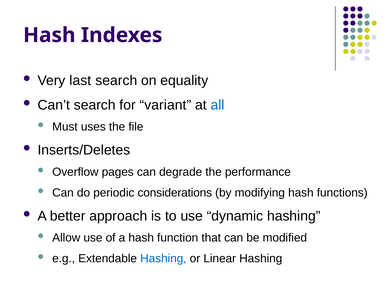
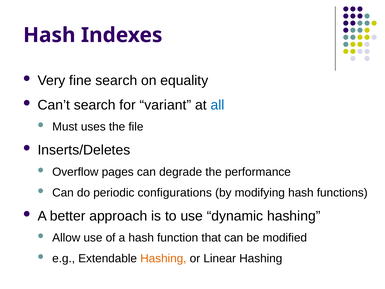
last: last -> fine
considerations: considerations -> configurations
Hashing at (163, 258) colour: blue -> orange
